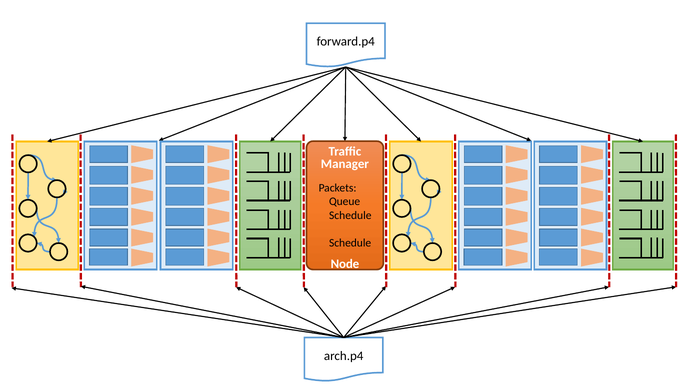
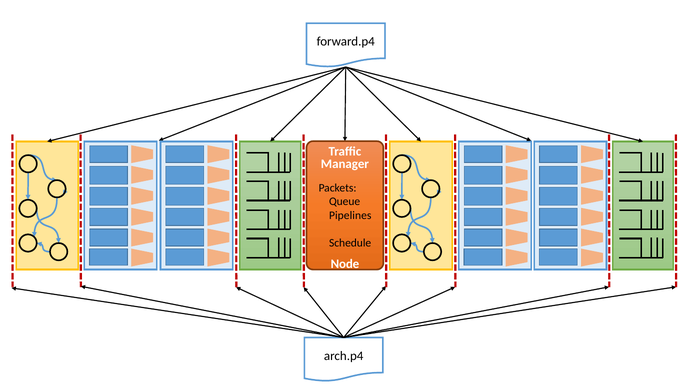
Schedule at (350, 215): Schedule -> Pipelines
